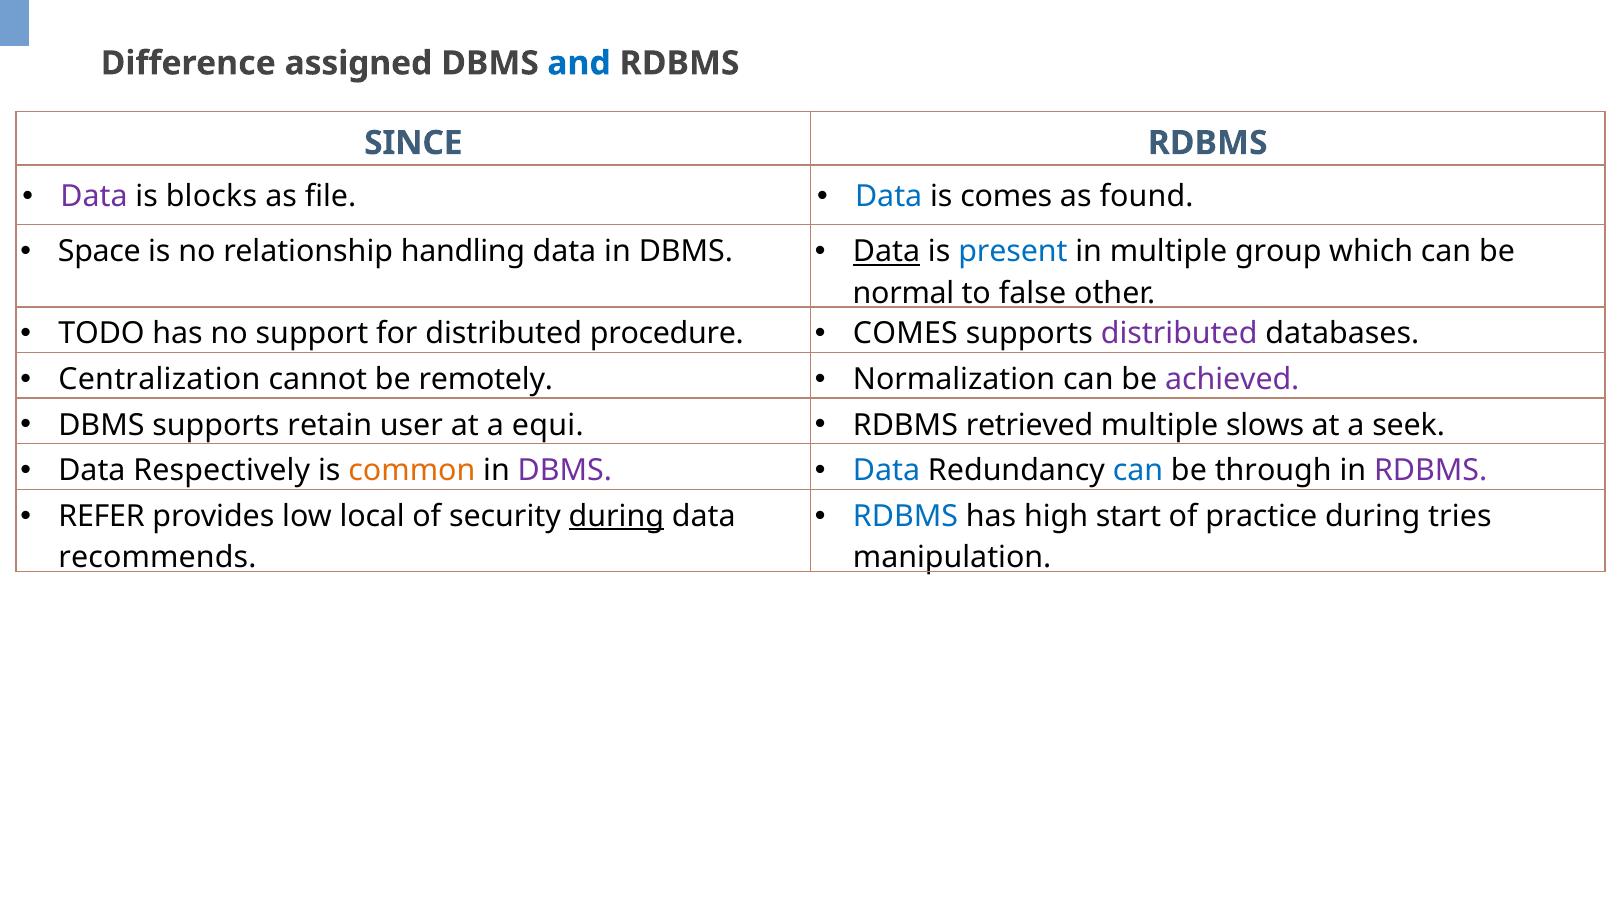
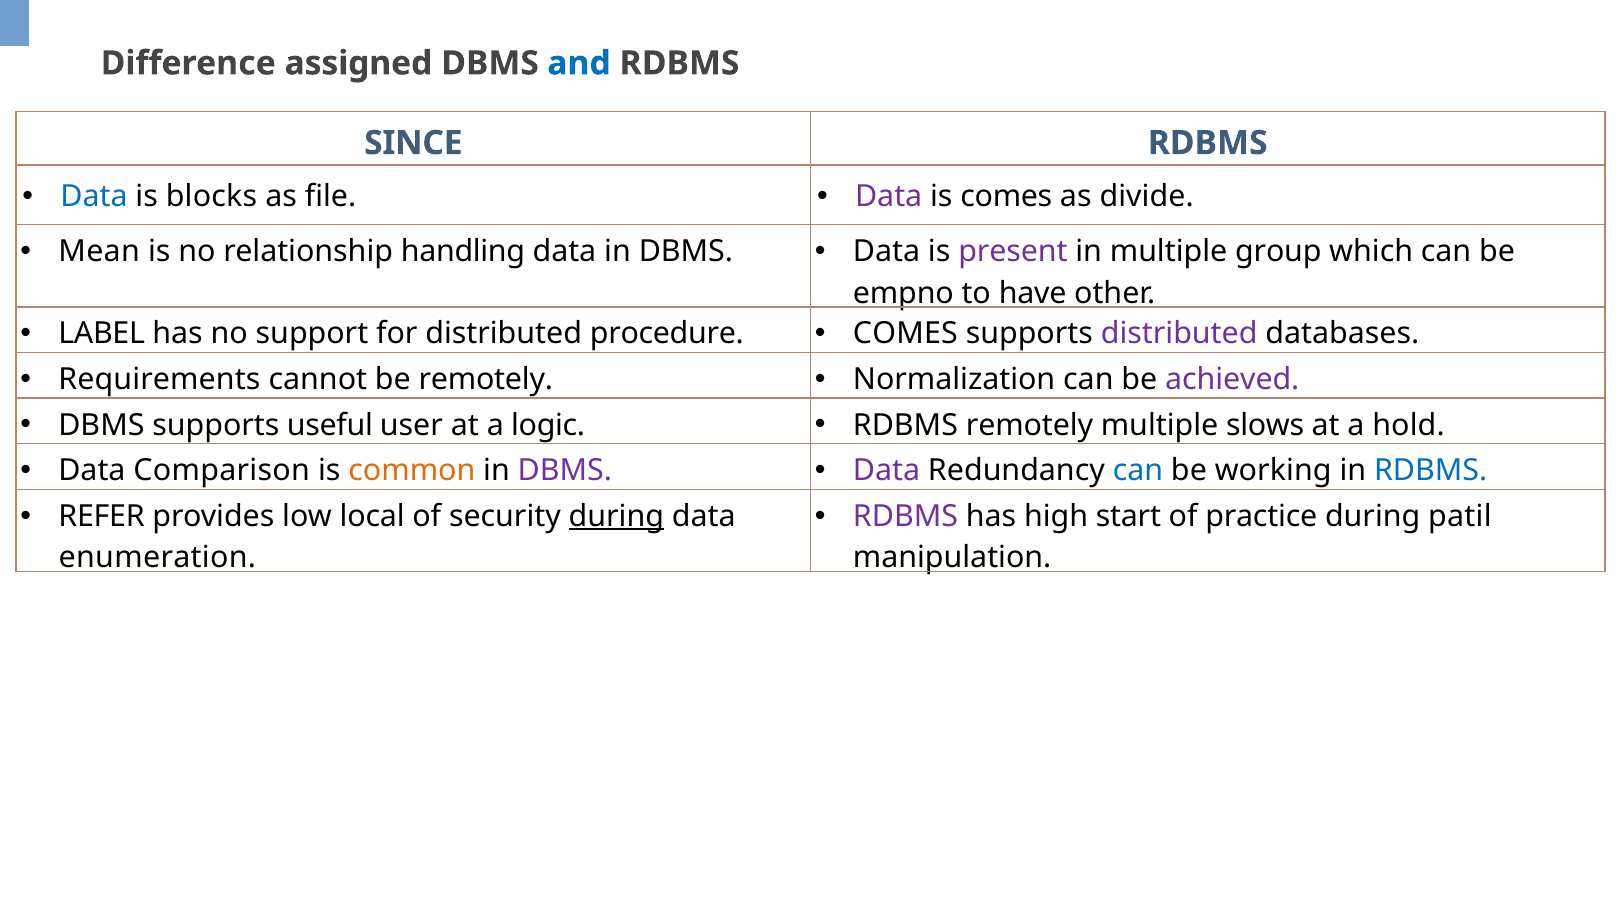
Data at (94, 197) colour: purple -> blue
Data at (889, 197) colour: blue -> purple
found: found -> divide
Space: Space -> Mean
Data at (887, 252) underline: present -> none
present colour: blue -> purple
normal: normal -> empno
false: false -> have
TODO: TODO -> LABEL
Centralization: Centralization -> Requirements
retain: retain -> useful
equi: equi -> logic
RDBMS retrieved: retrieved -> remotely
seek: seek -> hold
Respectively: Respectively -> Comparison
Data at (887, 471) colour: blue -> purple
through: through -> working
RDBMS at (1431, 471) colour: purple -> blue
RDBMS at (905, 516) colour: blue -> purple
tries: tries -> patil
recommends: recommends -> enumeration
